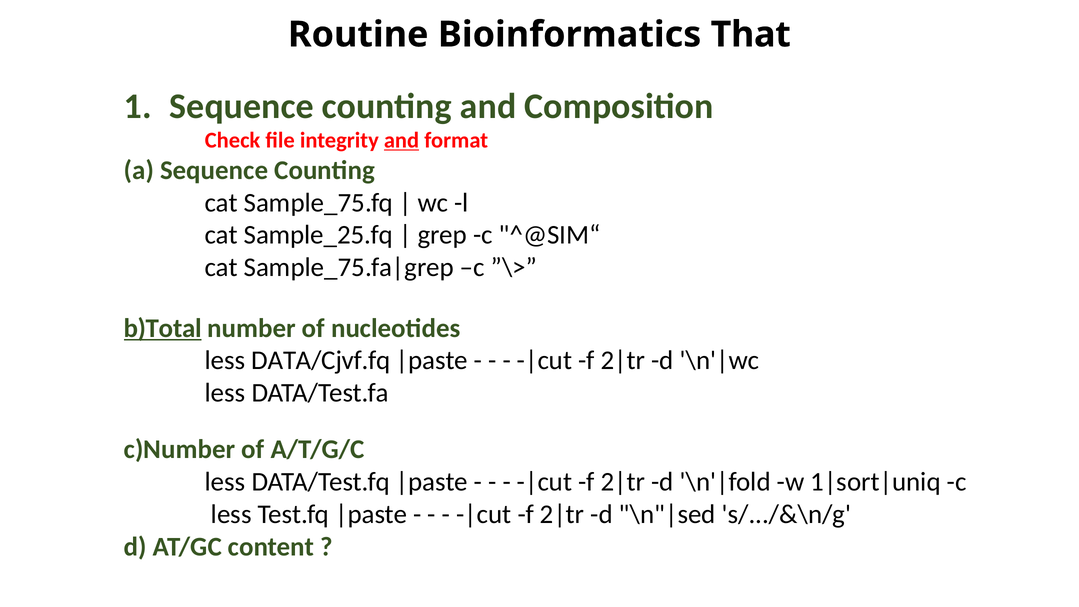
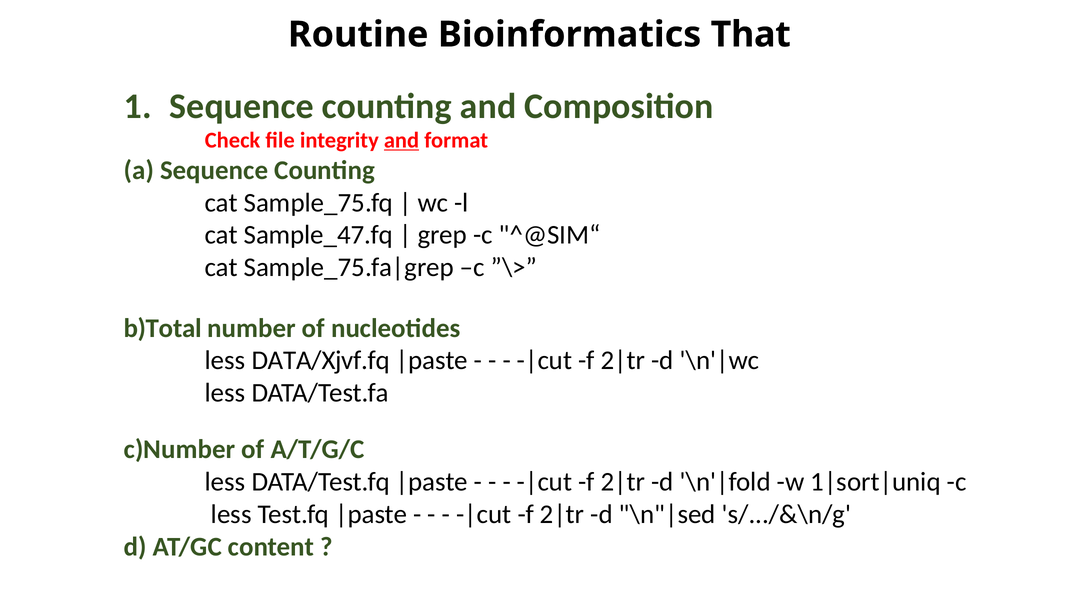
Sample_25.fq: Sample_25.fq -> Sample_47.fq
b)Total underline: present -> none
DATA/Cjvf.fq: DATA/Cjvf.fq -> DATA/Xjvf.fq
